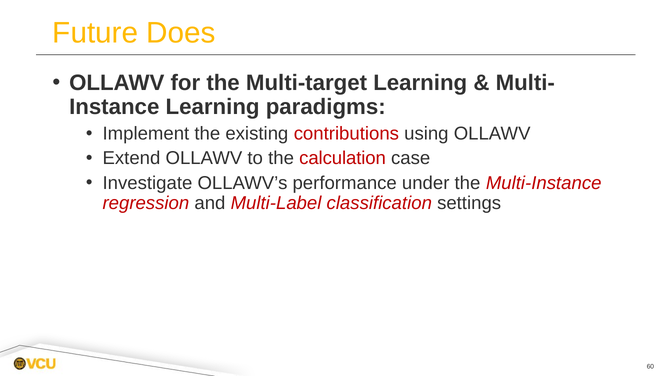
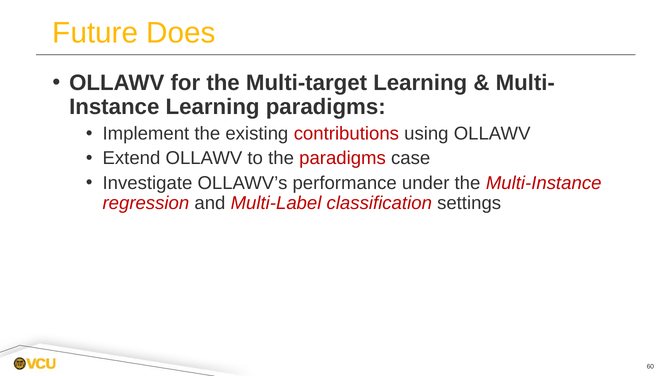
the calculation: calculation -> paradigms
